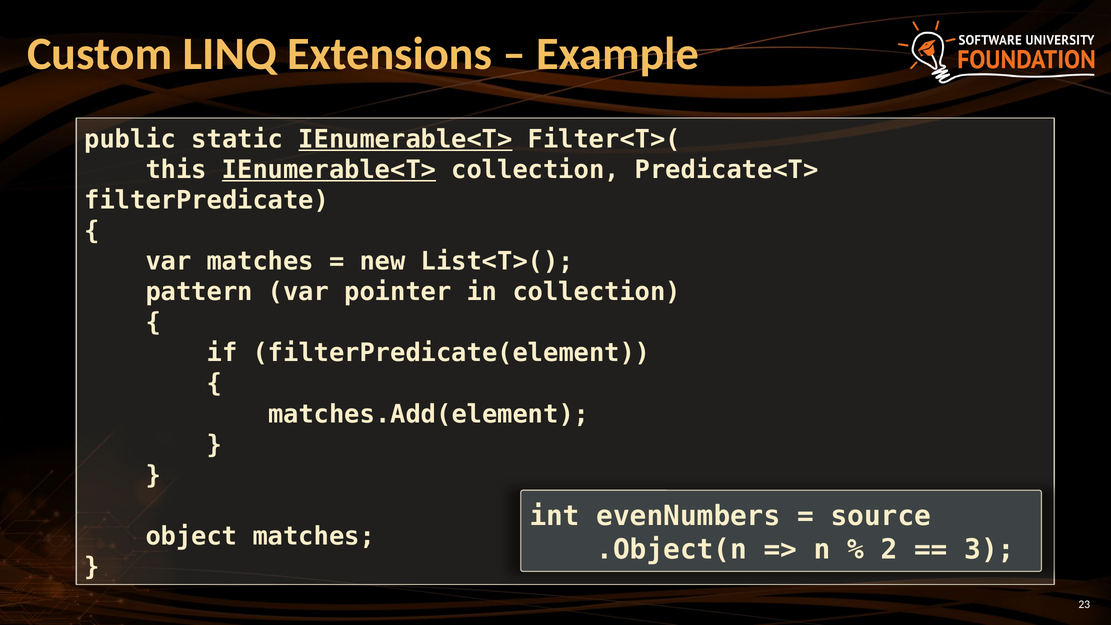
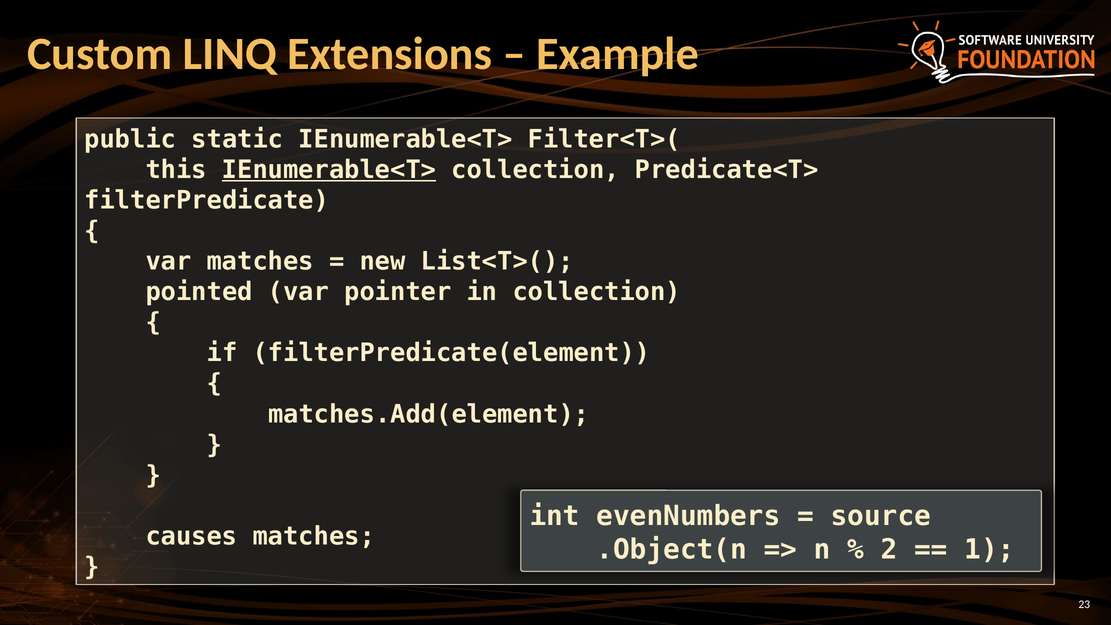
IEnumerable<T> at (406, 139) underline: present -> none
pattern: pattern -> pointed
object: object -> causes
3: 3 -> 1
